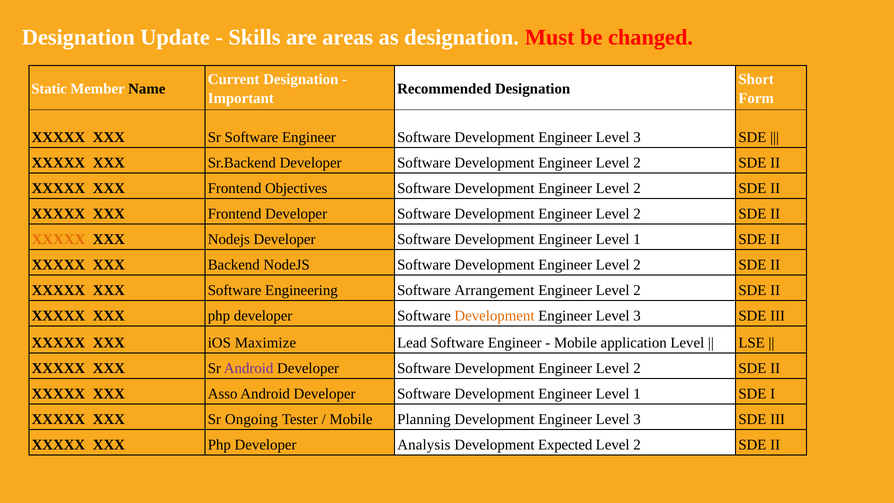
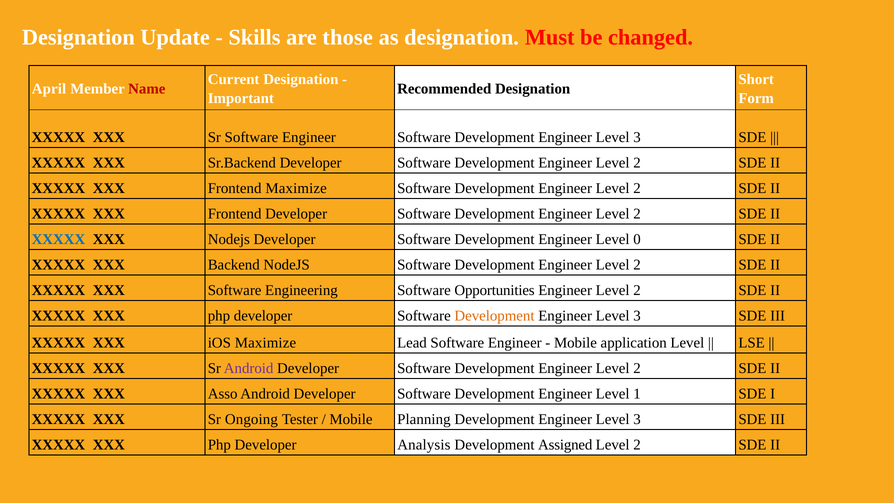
areas: areas -> those
Static: Static -> April
Name colour: black -> red
Frontend Objectives: Objectives -> Maximize
XXXXX at (58, 239) colour: orange -> blue
1 at (637, 239): 1 -> 0
Arrangement: Arrangement -> Opportunities
Expected: Expected -> Assigned
